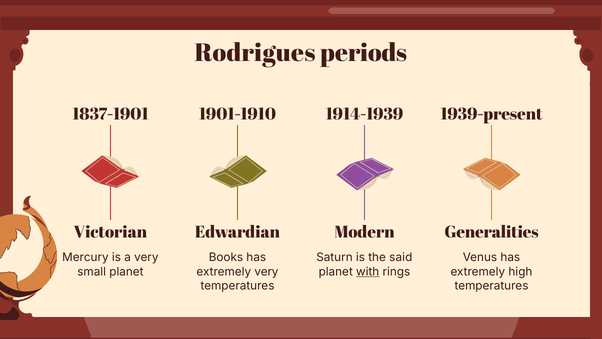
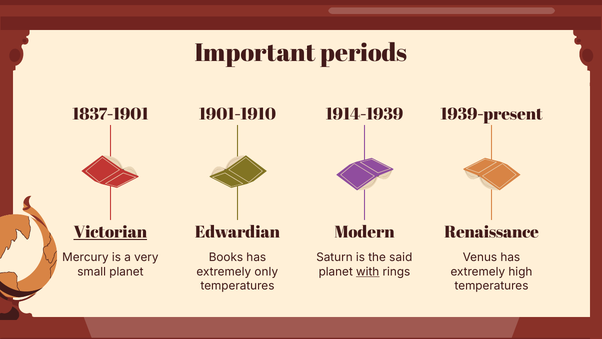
Rodrigues: Rodrigues -> Important
Victorian underline: none -> present
Generalities: Generalities -> Renaissance
extremely very: very -> only
